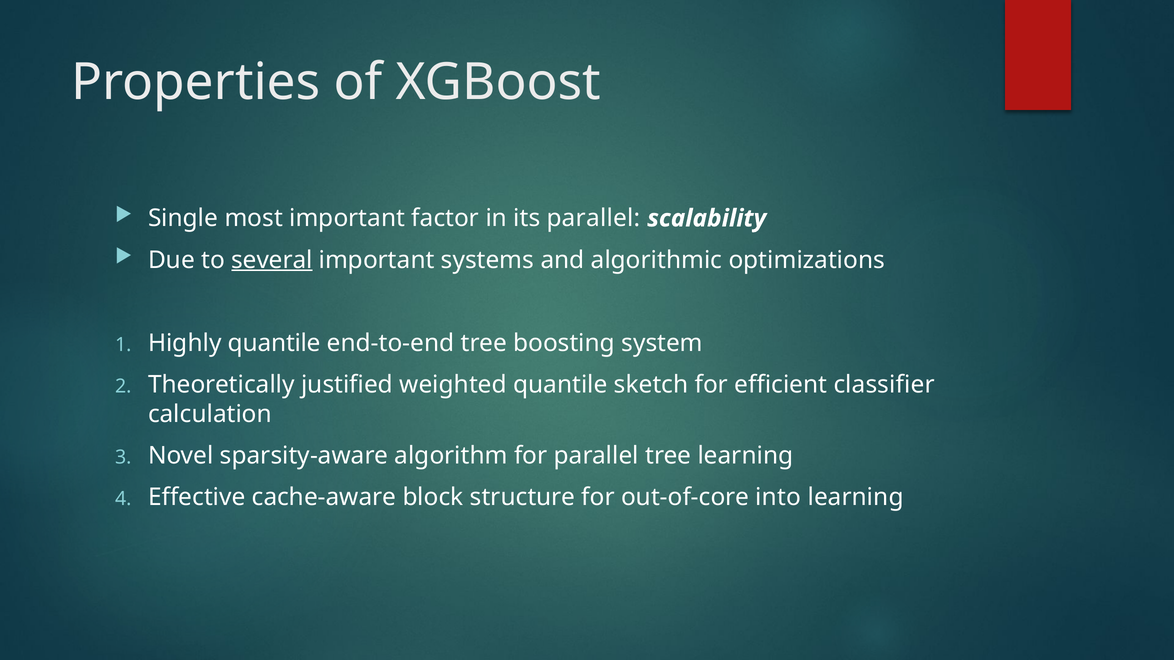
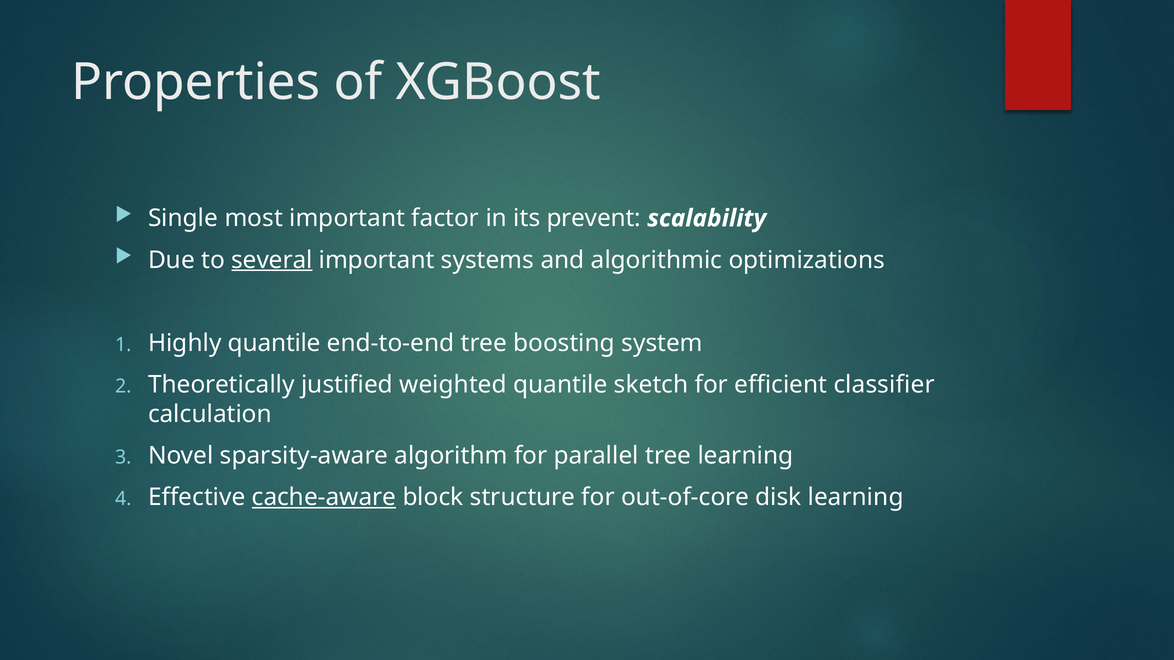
its parallel: parallel -> prevent
cache-aware underline: none -> present
into: into -> disk
